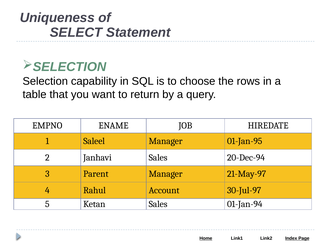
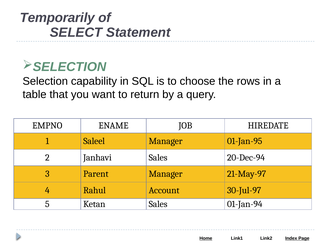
Uniqueness: Uniqueness -> Temporarily
